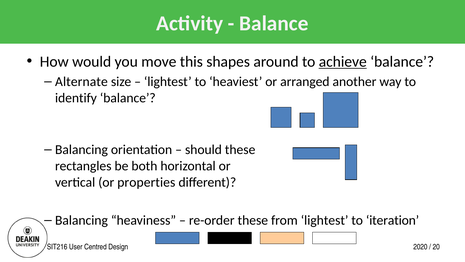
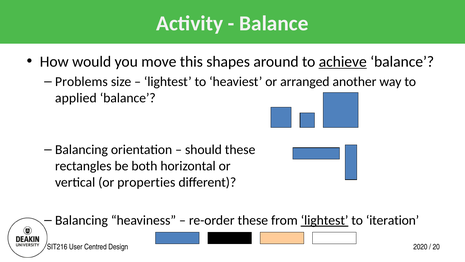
Alternate: Alternate -> Problems
identify: identify -> applied
lightest at (325, 220) underline: none -> present
